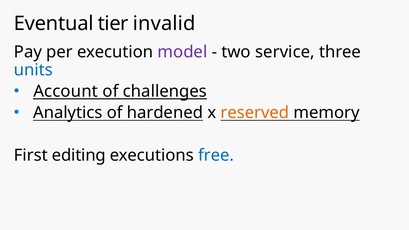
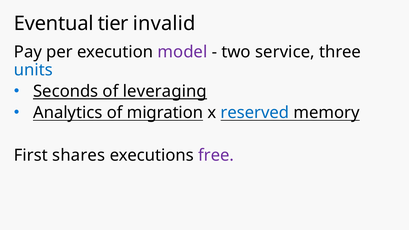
Account: Account -> Seconds
challenges: challenges -> leveraging
hardened: hardened -> migration
reserved colour: orange -> blue
editing: editing -> shares
free colour: blue -> purple
